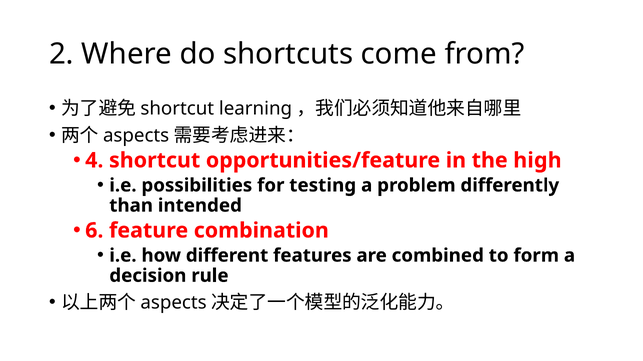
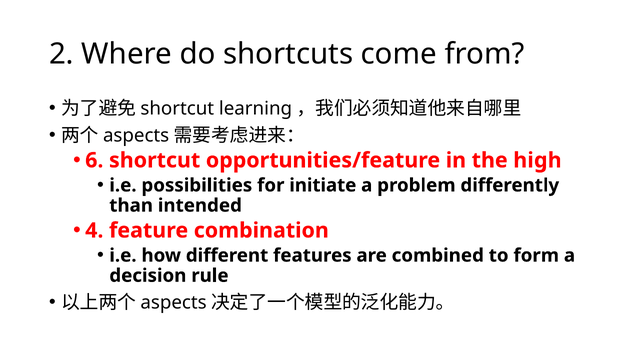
4: 4 -> 6
testing: testing -> initiate
6: 6 -> 4
